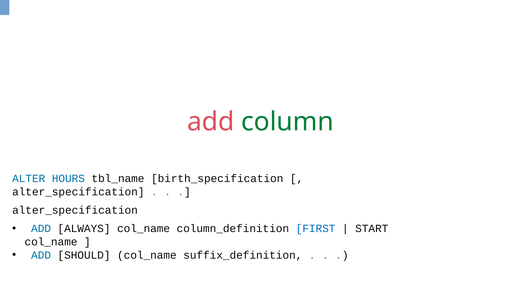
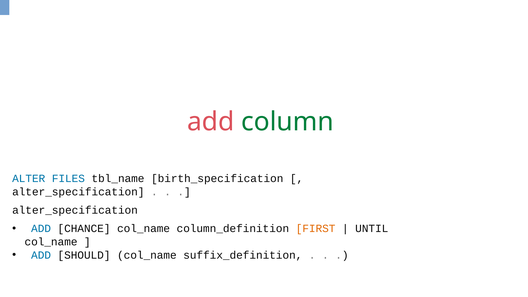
HOURS: HOURS -> FILES
ALWAYS: ALWAYS -> CHANCE
FIRST colour: blue -> orange
START: START -> UNTIL
